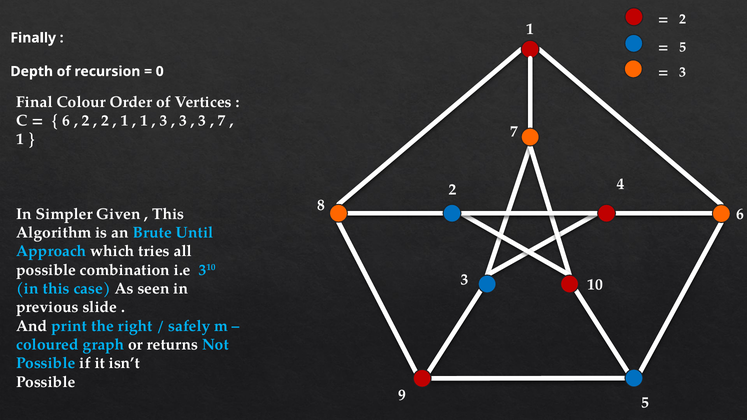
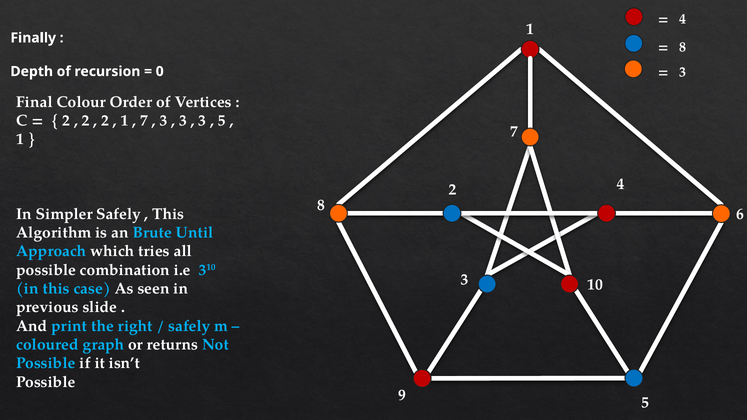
2 at (683, 19): 2 -> 4
5 at (683, 47): 5 -> 8
6 at (66, 121): 6 -> 2
1 at (144, 121): 1 -> 7
7 at (222, 121): 7 -> 5
Simpler Given: Given -> Safely
